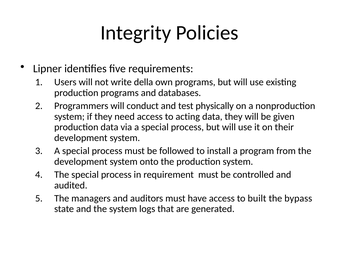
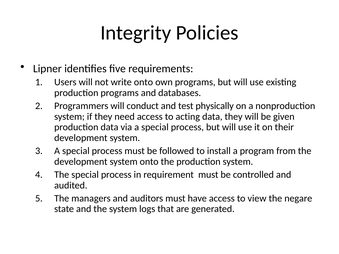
write della: della -> onto
built: built -> view
bypass: bypass -> negare
